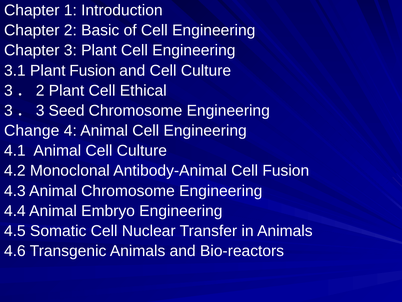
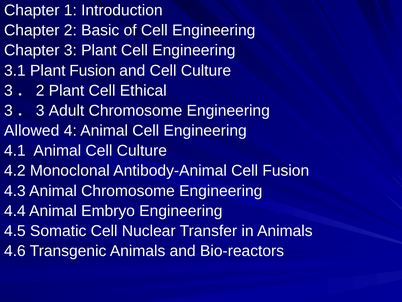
Seed: Seed -> Adult
Change: Change -> Allowed
